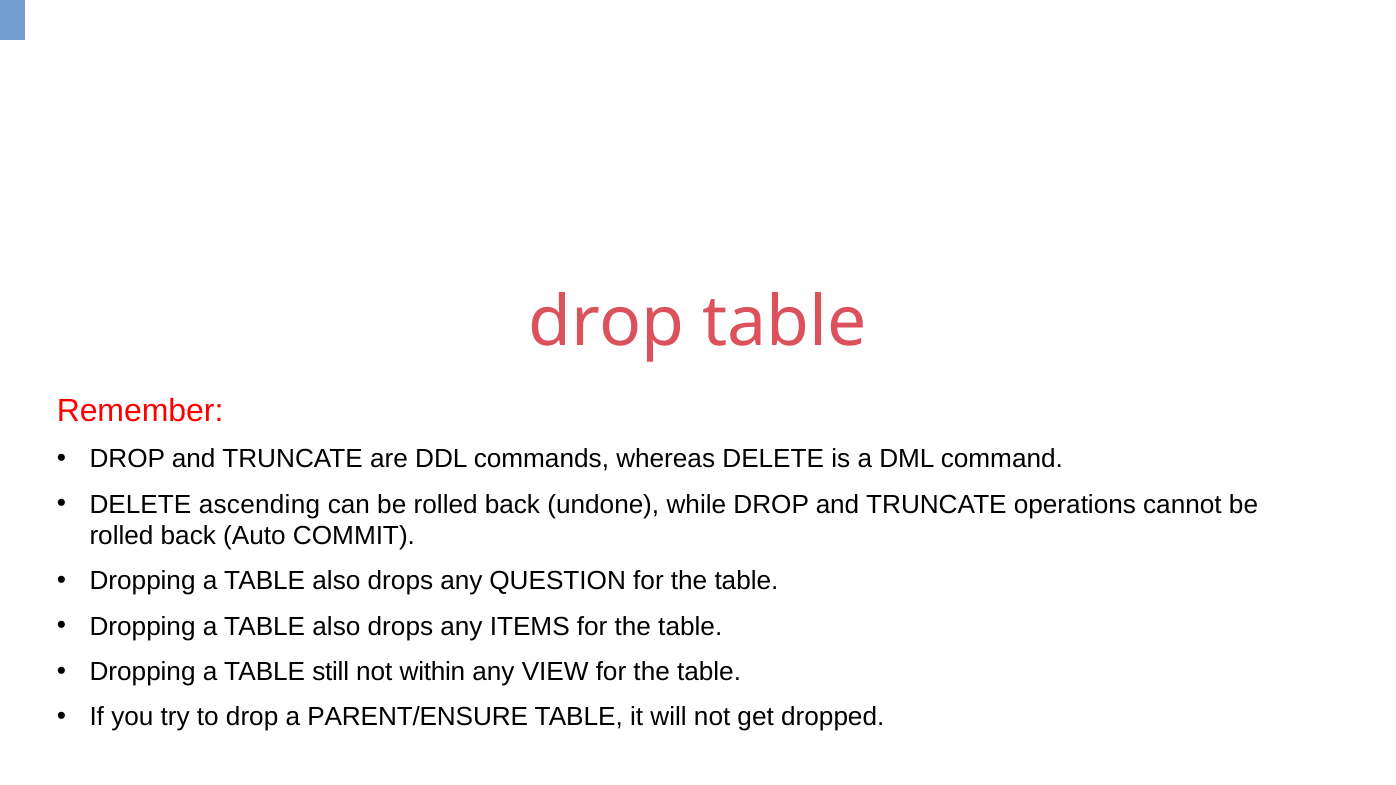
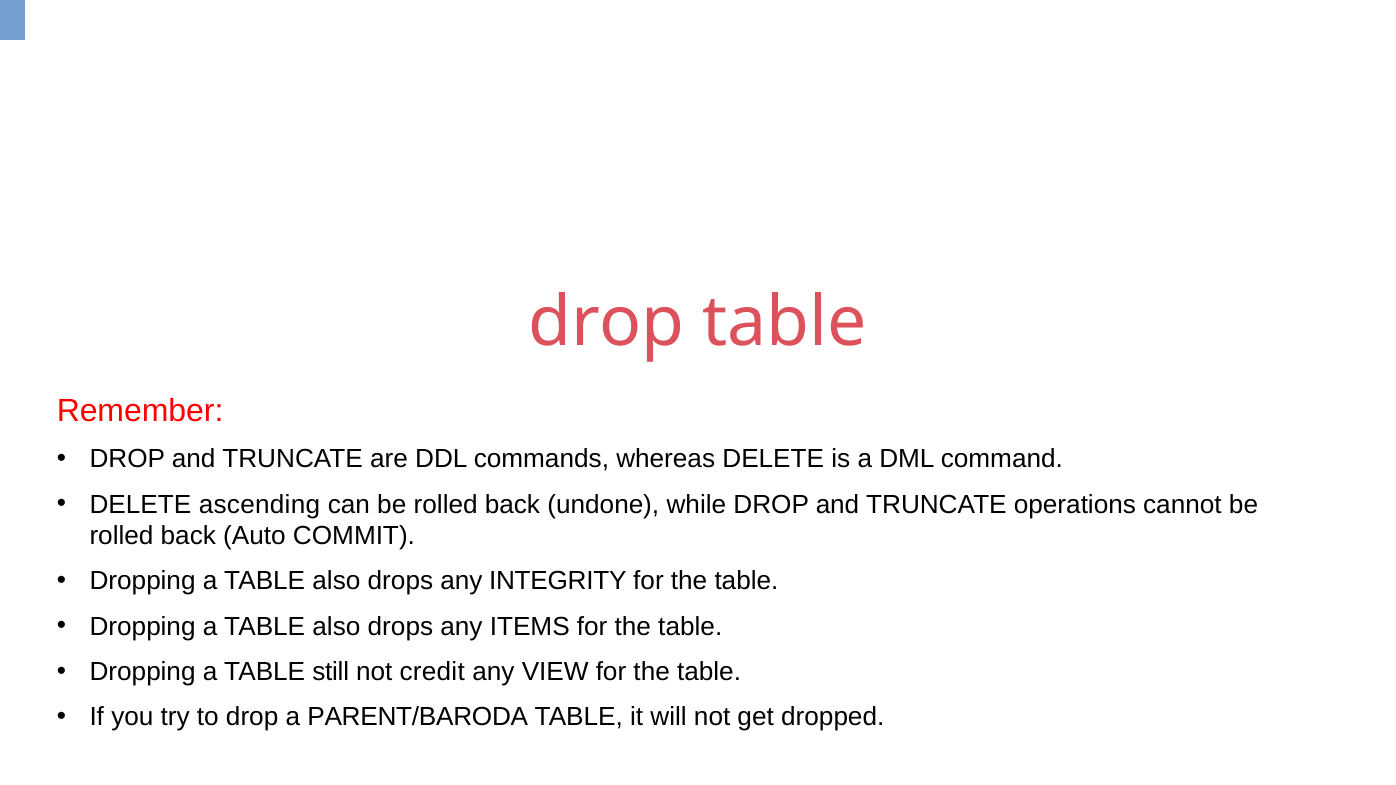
QUESTION: QUESTION -> INTEGRITY
within: within -> credit
PARENT/ENSURE: PARENT/ENSURE -> PARENT/BARODA
